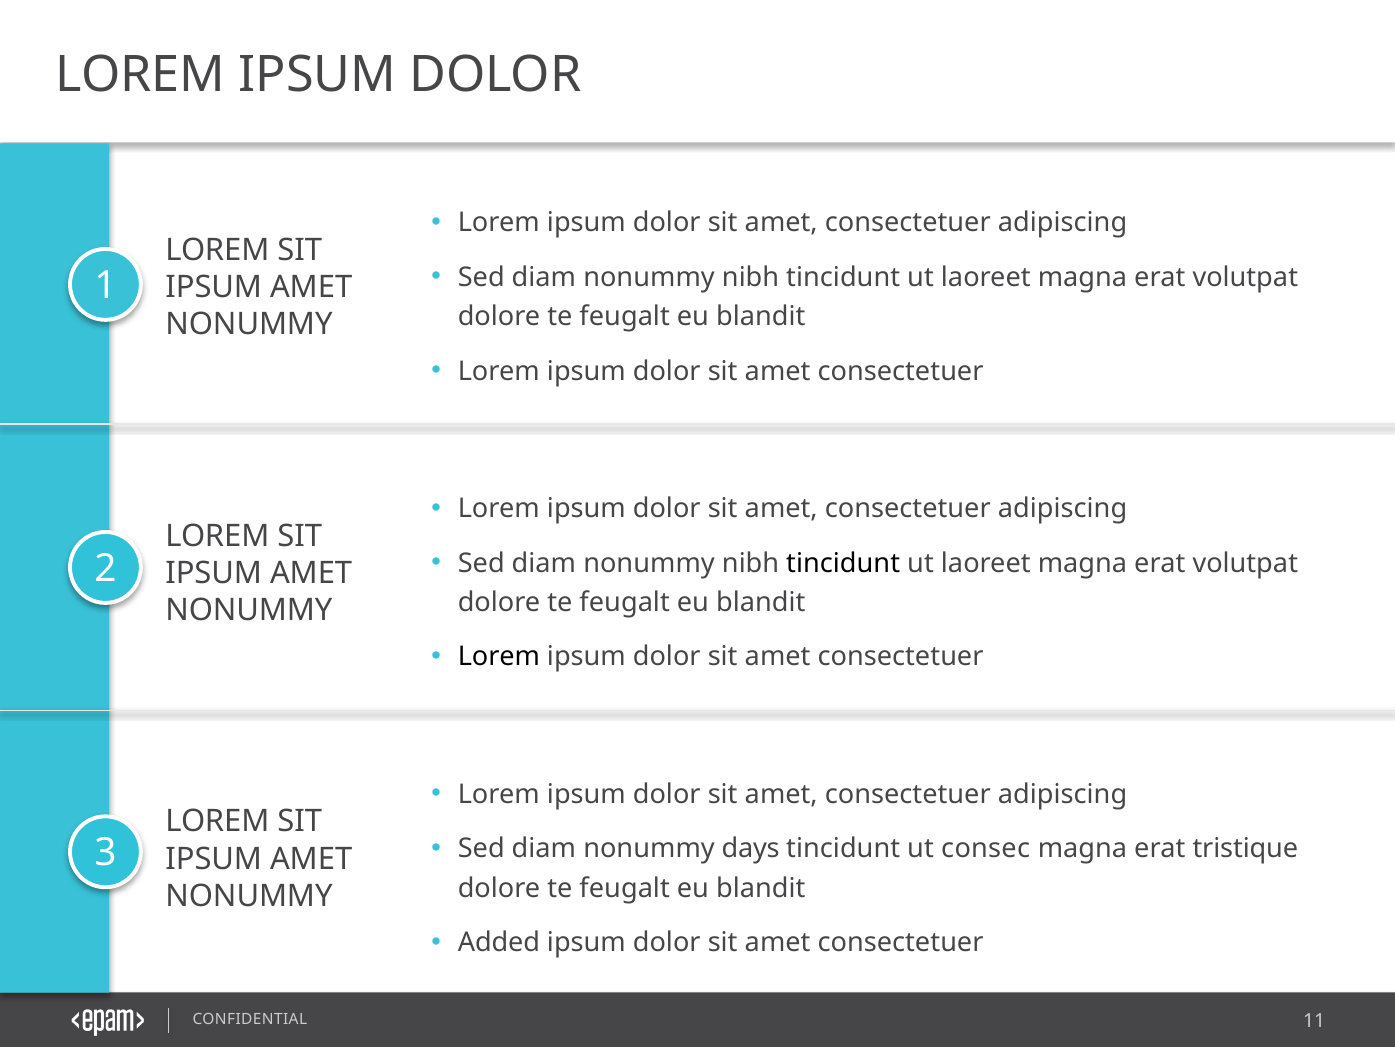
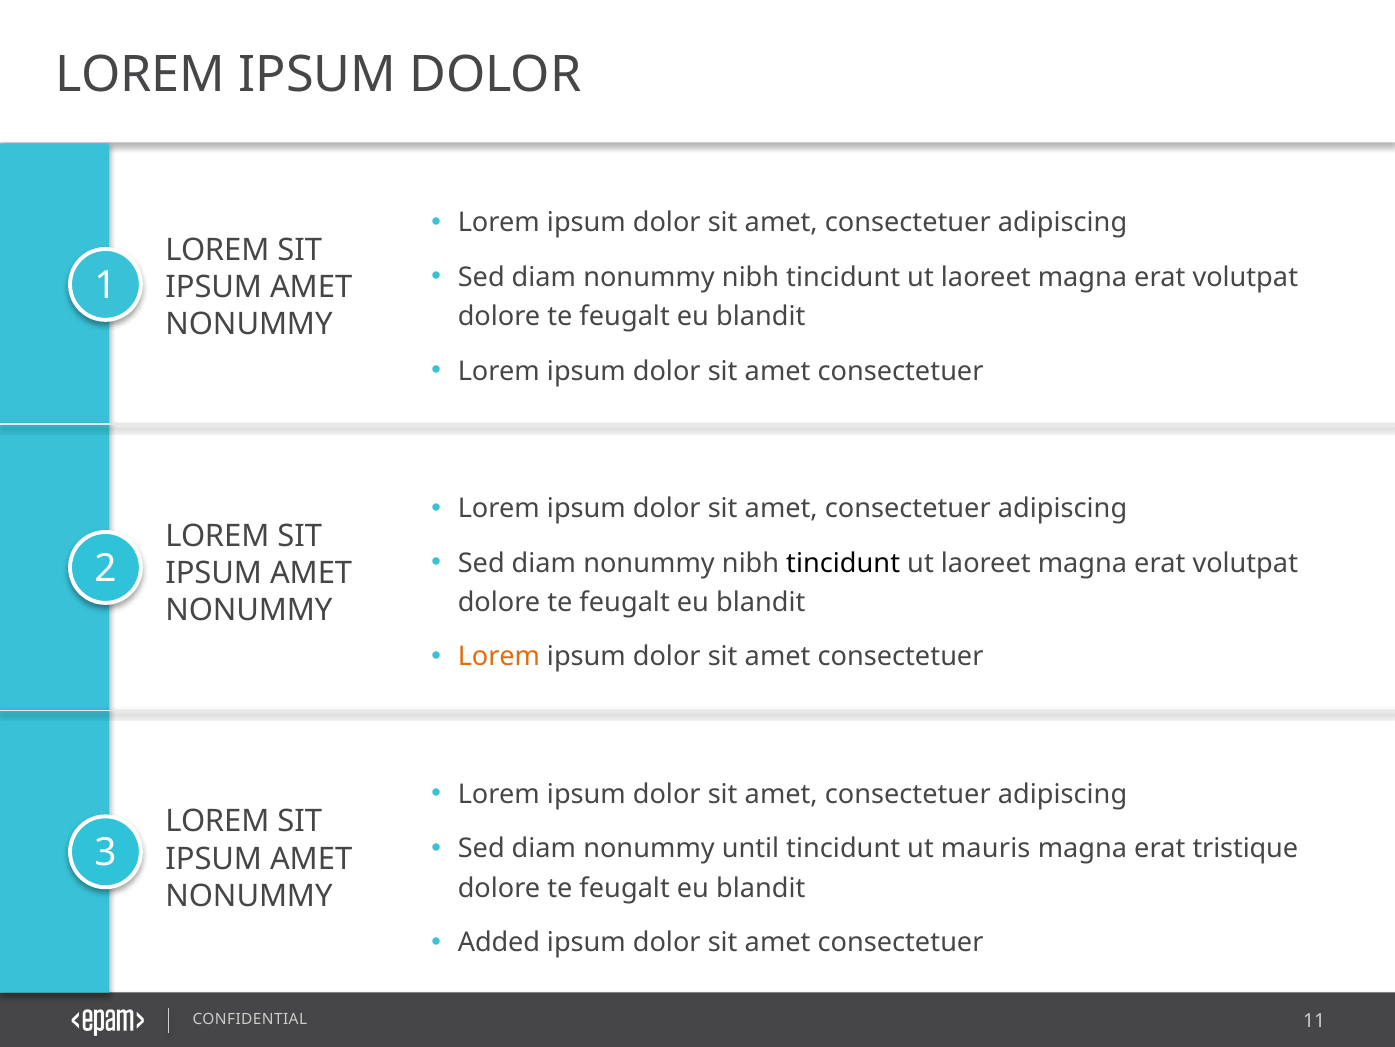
Lorem at (499, 656) colour: black -> orange
days: days -> until
consec: consec -> mauris
